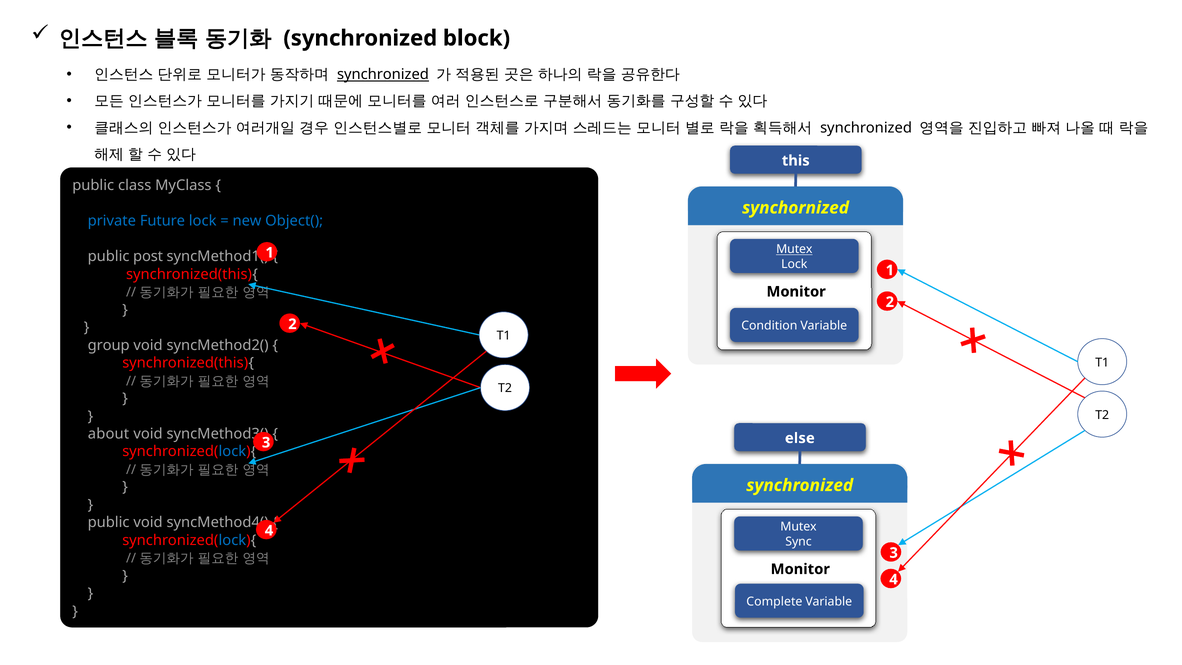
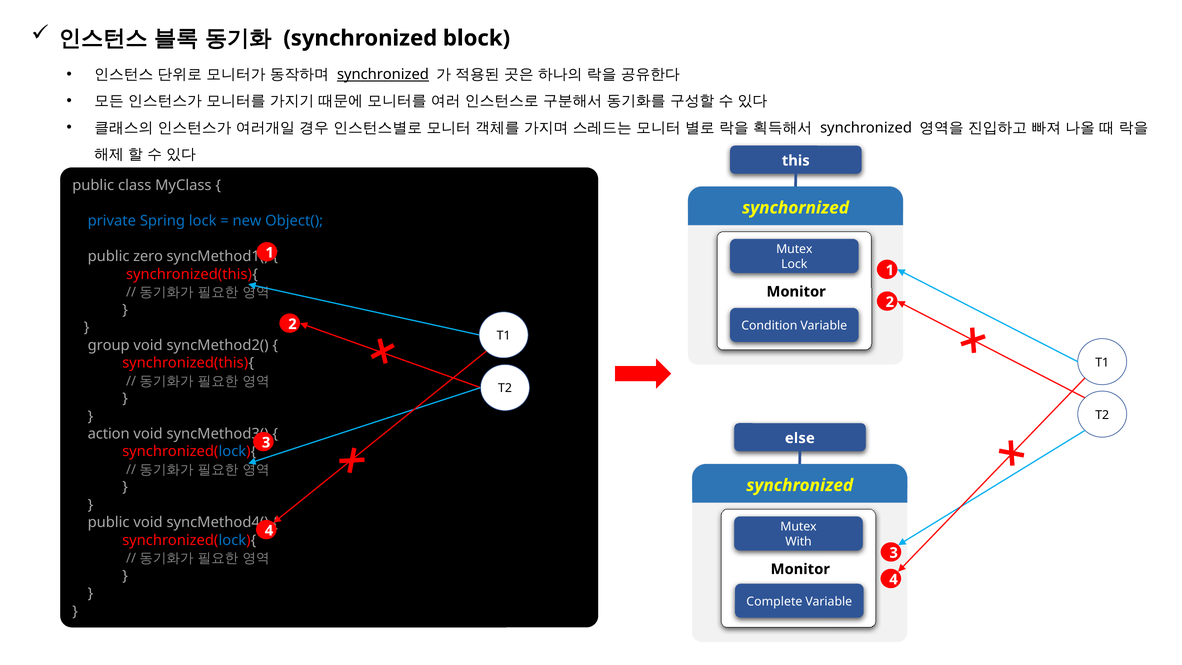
Future: Future -> Spring
Mutex at (794, 249) underline: present -> none
post: post -> zero
about: about -> action
Sync: Sync -> With
